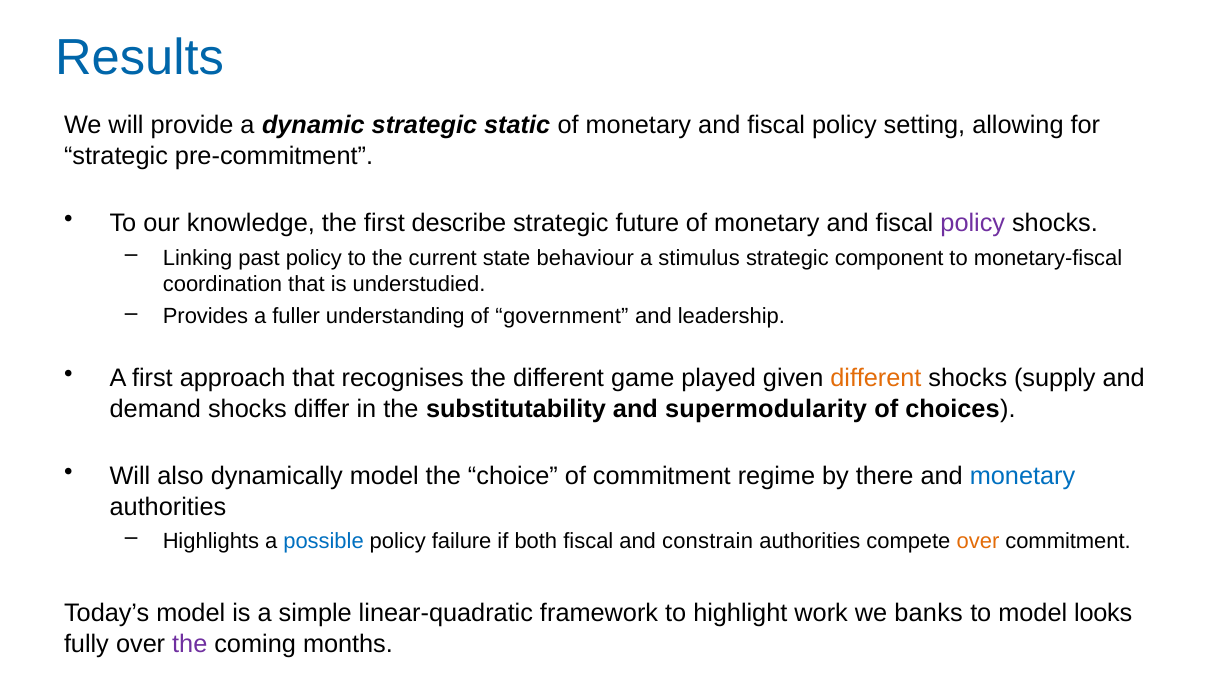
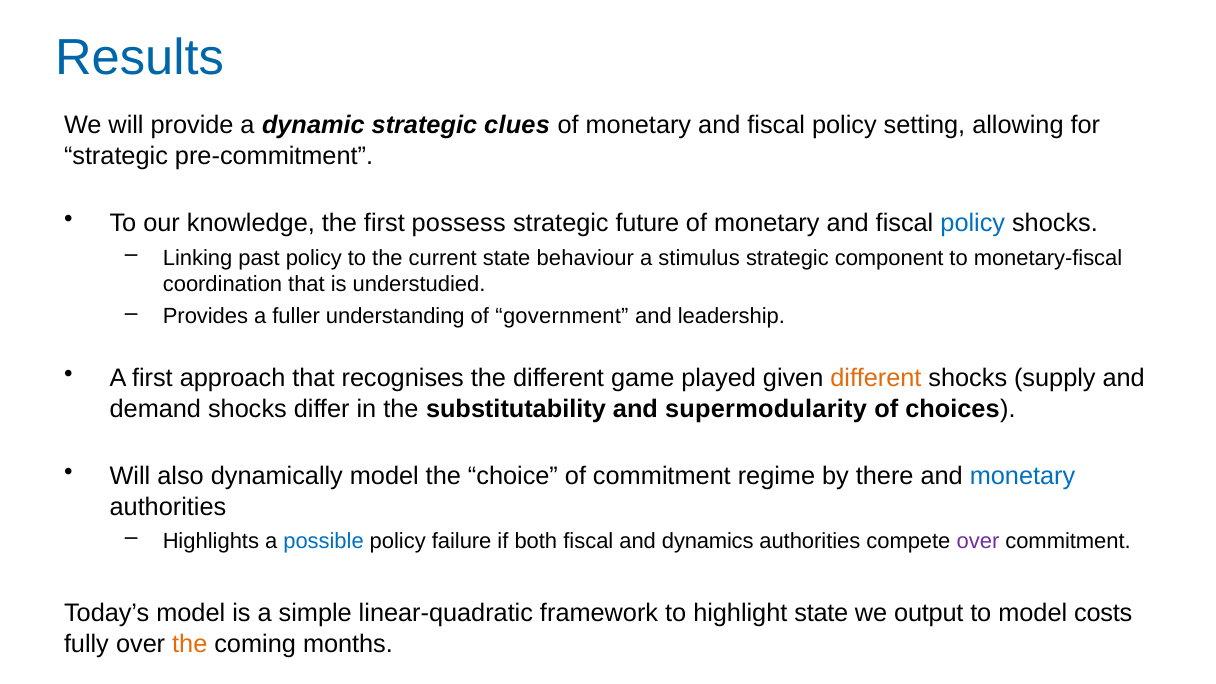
static: static -> clues
describe: describe -> possess
policy at (973, 224) colour: purple -> blue
constrain: constrain -> dynamics
over at (978, 541) colour: orange -> purple
highlight work: work -> state
banks: banks -> output
looks: looks -> costs
the at (190, 644) colour: purple -> orange
